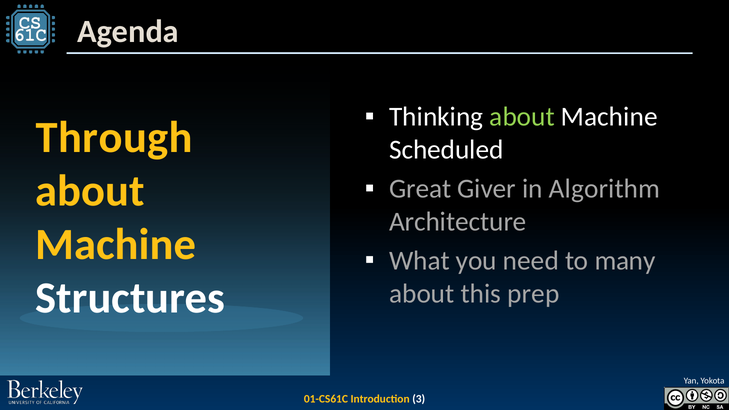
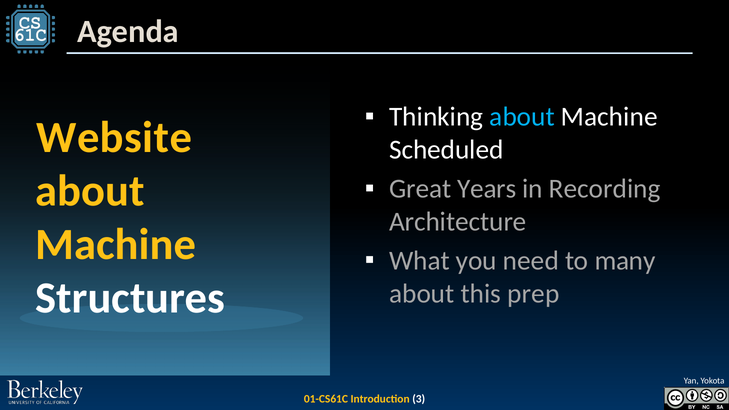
about at (522, 117) colour: light green -> light blue
Through: Through -> Website
Giver: Giver -> Years
Algorithm: Algorithm -> Recording
